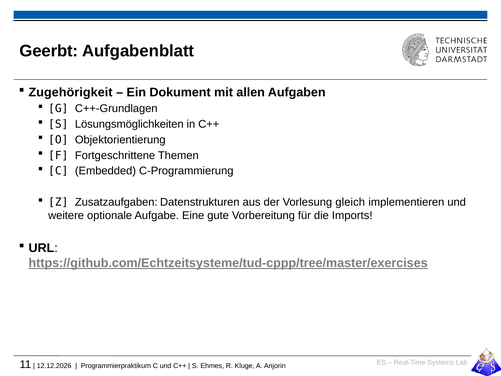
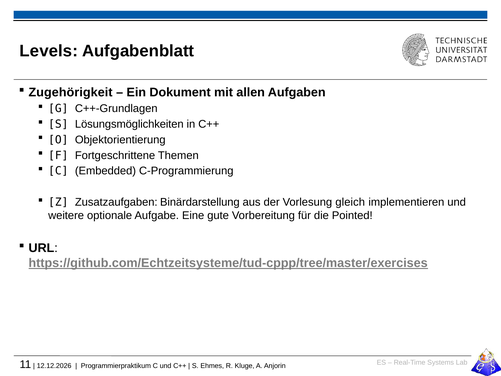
Geerbt: Geerbt -> Levels
Datenstrukturen: Datenstrukturen -> Binärdarstellung
Imports: Imports -> Pointed
